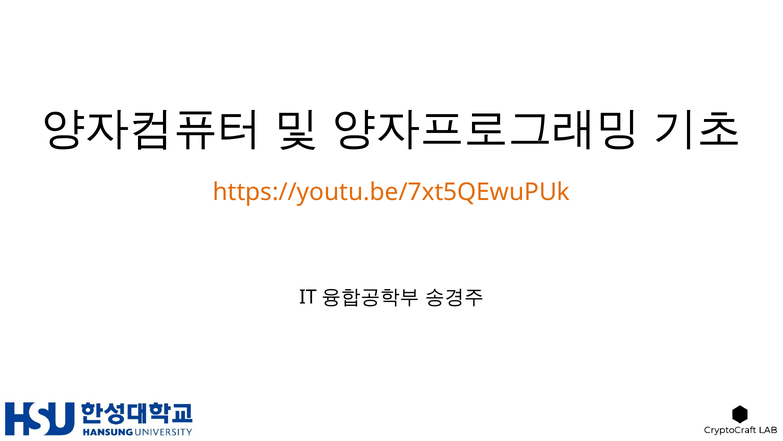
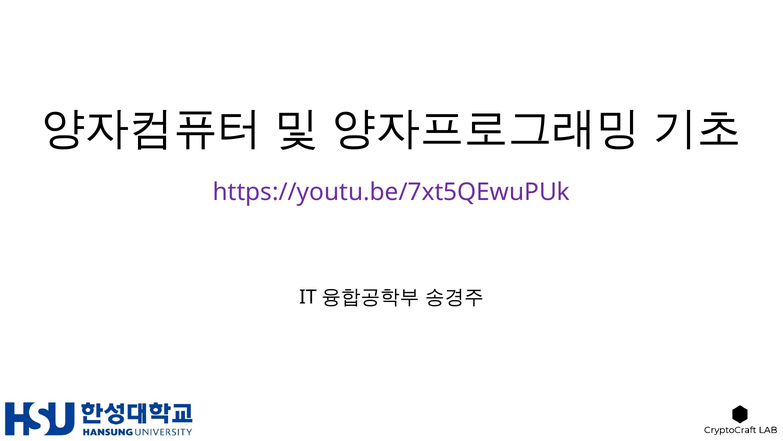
https://youtu.be/7xt5QEwuPUk colour: orange -> purple
